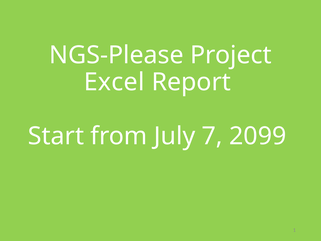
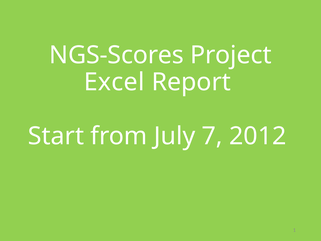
NGS-Please: NGS-Please -> NGS-Scores
2099: 2099 -> 2012
